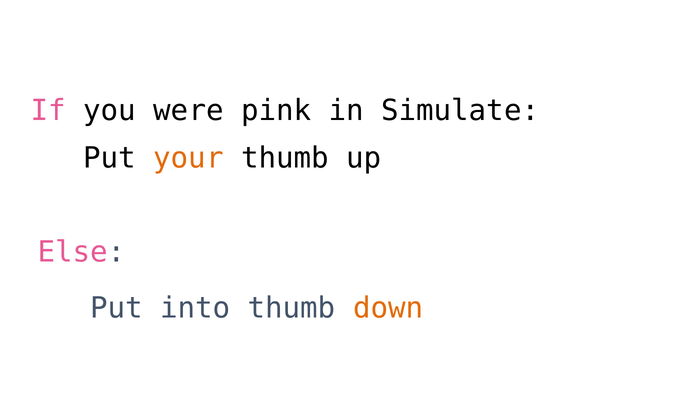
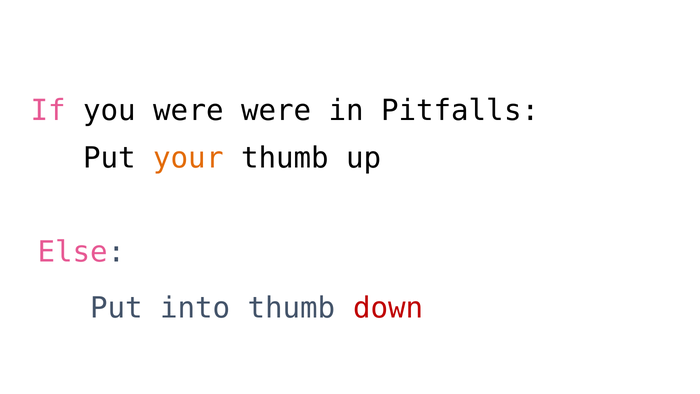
were pink: pink -> were
Simulate: Simulate -> Pitfalls
down colour: orange -> red
